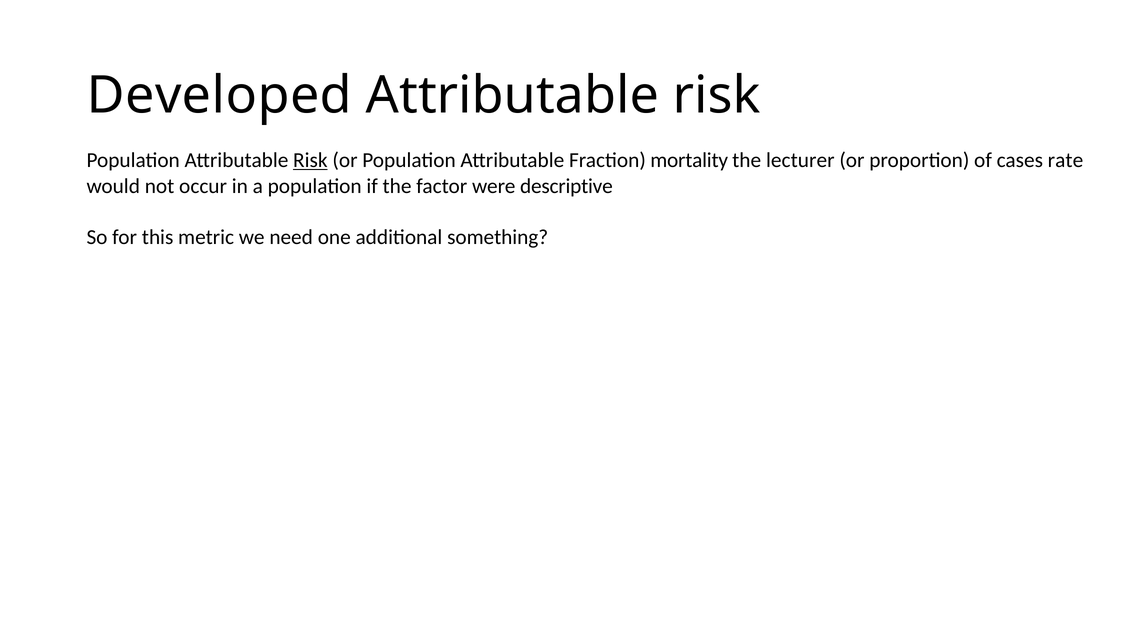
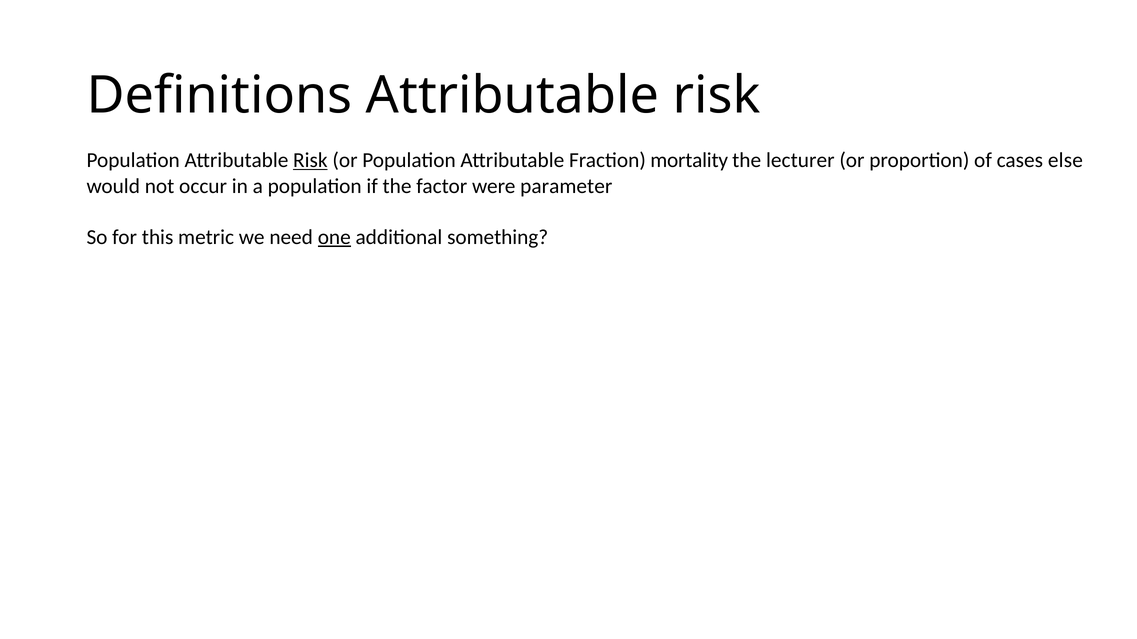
Developed: Developed -> Definitions
rate: rate -> else
descriptive: descriptive -> parameter
one underline: none -> present
